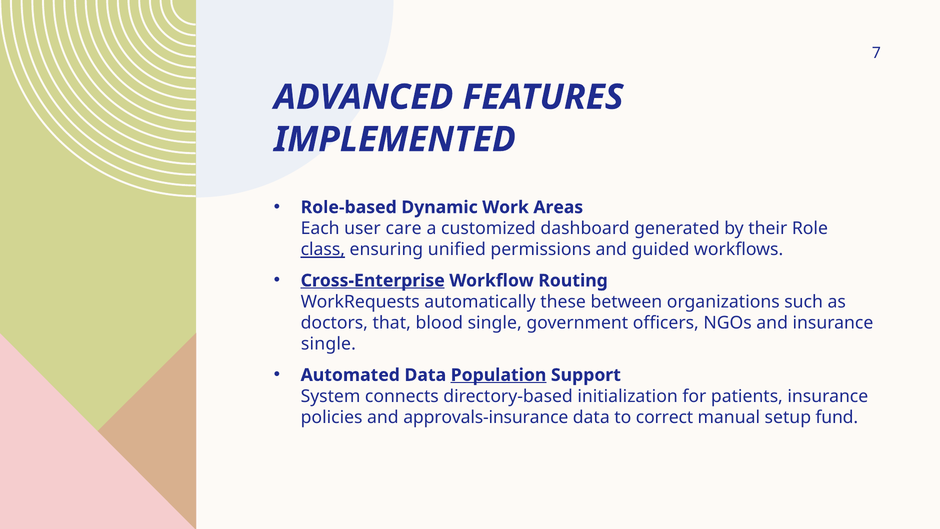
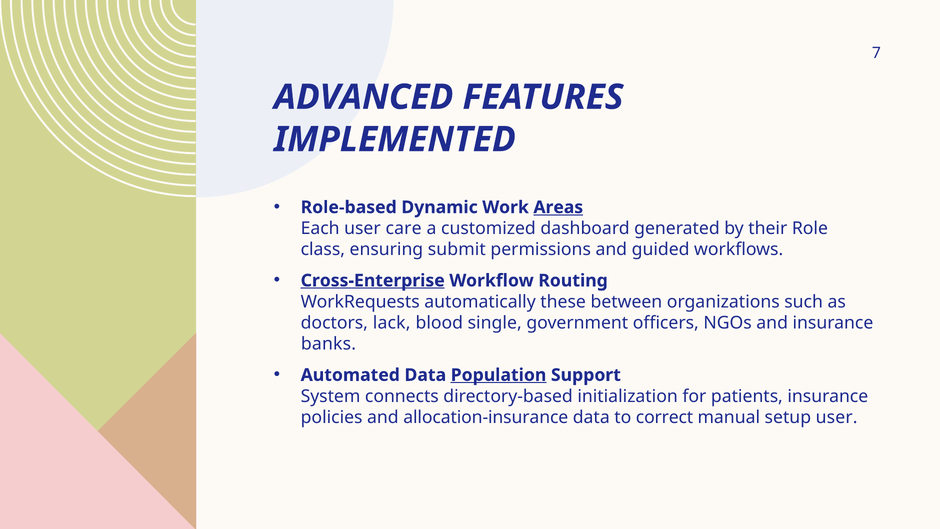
Areas underline: none -> present
class underline: present -> none
unified: unified -> submit
that: that -> lack
single at (328, 344): single -> banks
approvals-insurance: approvals-insurance -> allocation-insurance
setup fund: fund -> user
